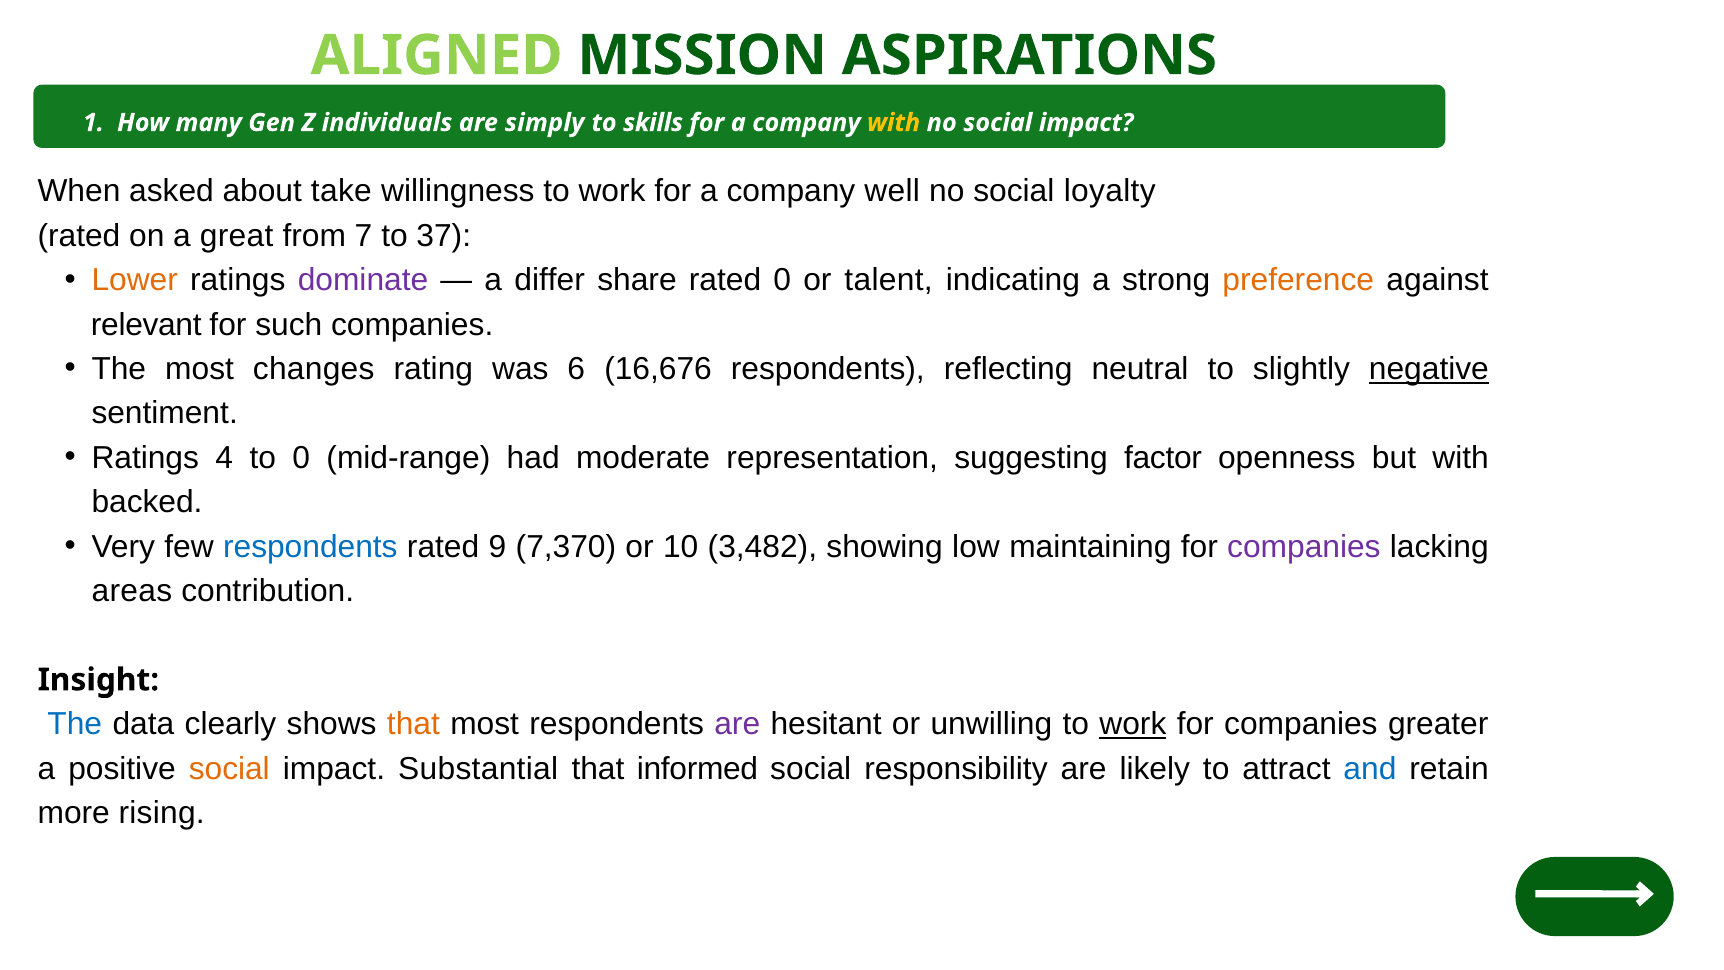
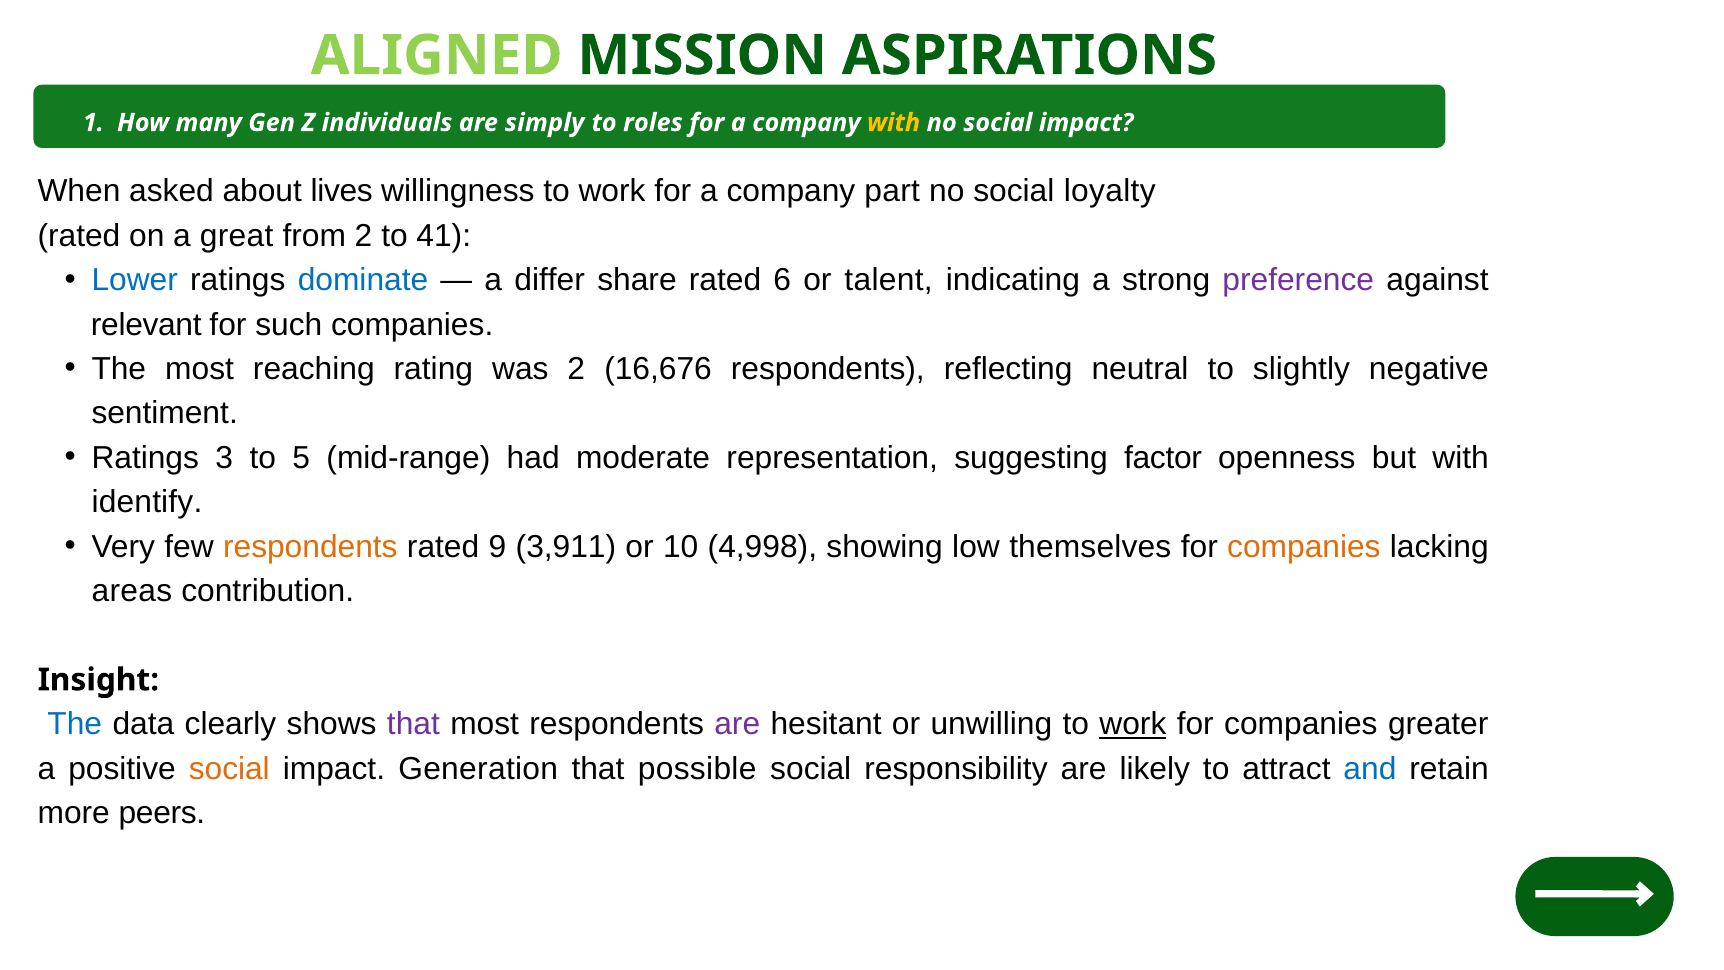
skills: skills -> roles
take: take -> lives
well: well -> part
from 7: 7 -> 2
37: 37 -> 41
Lower colour: orange -> blue
dominate colour: purple -> blue
rated 0: 0 -> 6
preference colour: orange -> purple
changes: changes -> reaching
was 6: 6 -> 2
negative underline: present -> none
4: 4 -> 3
to 0: 0 -> 5
backed: backed -> identify
respondents at (310, 547) colour: blue -> orange
7,370: 7,370 -> 3,911
3,482: 3,482 -> 4,998
maintaining: maintaining -> themselves
companies at (1304, 547) colour: purple -> orange
that at (413, 724) colour: orange -> purple
Substantial: Substantial -> Generation
informed: informed -> possible
rising: rising -> peers
